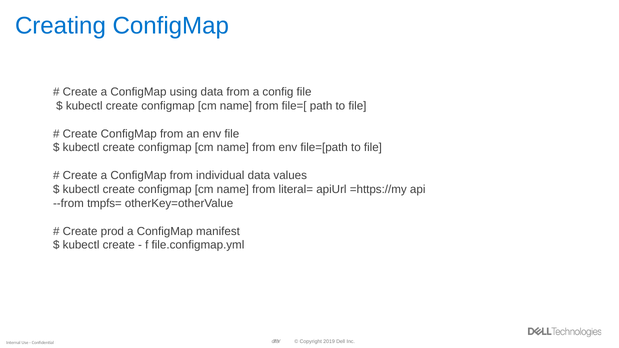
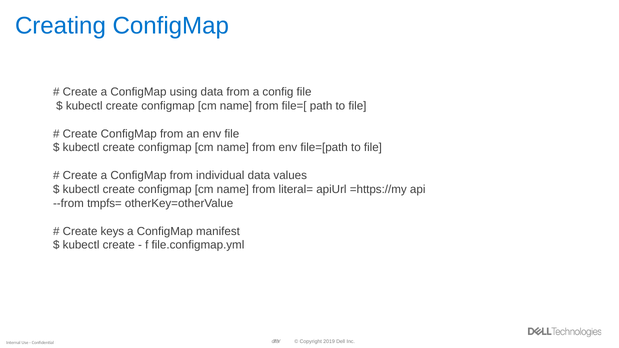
prod: prod -> keys
